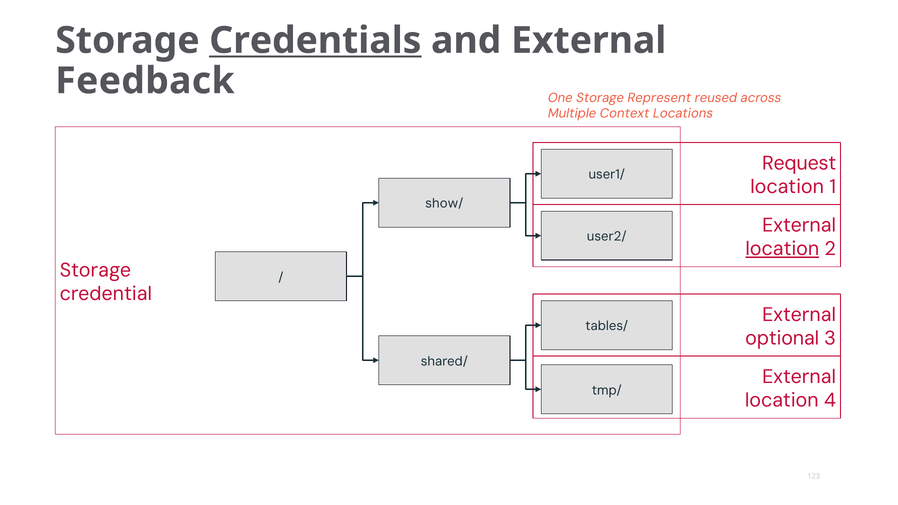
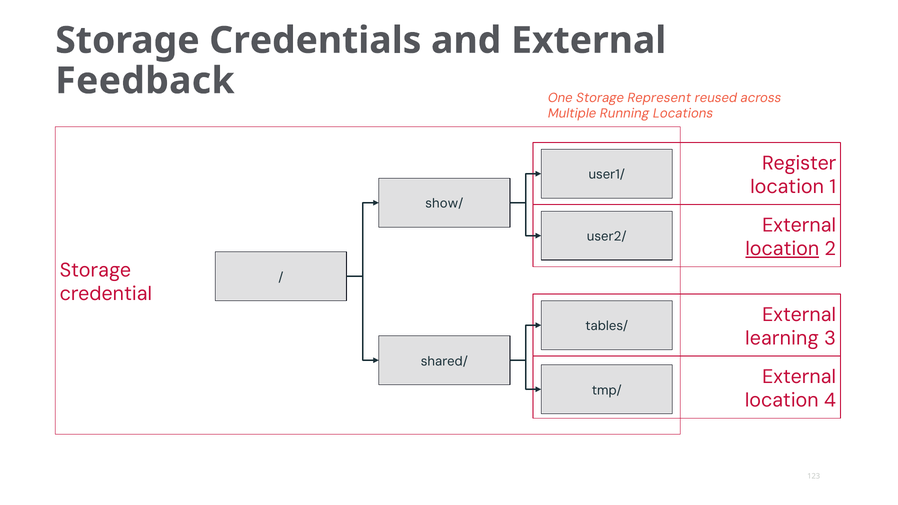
Credentials underline: present -> none
Context: Context -> Running
Request: Request -> Register
optional: optional -> learning
